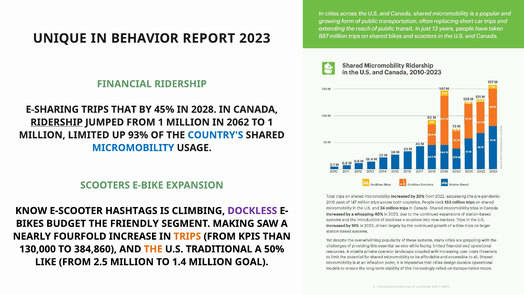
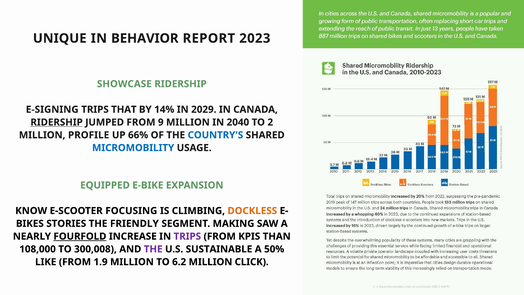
FINANCIAL: FINANCIAL -> SHOWCASE
E-SHARING: E-SHARING -> E-SIGNING
45%: 45% -> 14%
2028: 2028 -> 2029
FROM 1: 1 -> 9
2062: 2062 -> 2040
TO 1: 1 -> 2
LIMITED: LIMITED -> PROFILE
93%: 93% -> 66%
SCOOTERS: SCOOTERS -> EQUIPPED
HASHTAGS: HASHTAGS -> FOCUSING
DOCKLESS colour: purple -> orange
BUDGET: BUDGET -> STORIES
FOURFOLD underline: none -> present
TRIPS at (187, 236) colour: orange -> purple
130,000: 130,000 -> 108,000
384,860: 384,860 -> 300,008
THE at (153, 249) colour: orange -> purple
TRADITIONAL: TRADITIONAL -> SUSTAINABLE
2.5: 2.5 -> 1.9
1.4: 1.4 -> 6.2
GOAL: GOAL -> CLICK
